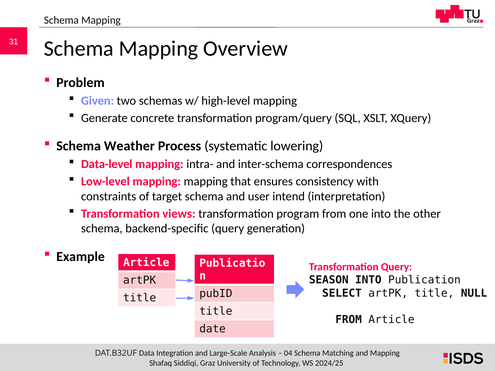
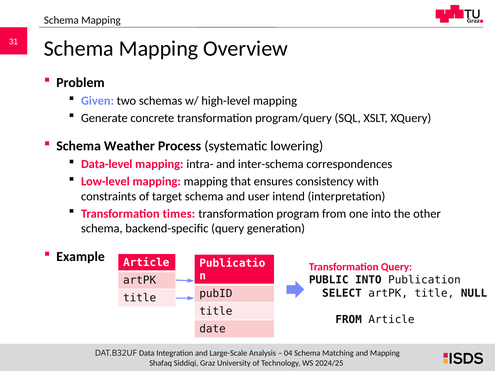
views: views -> times
SEASON: SEASON -> PUBLIC
